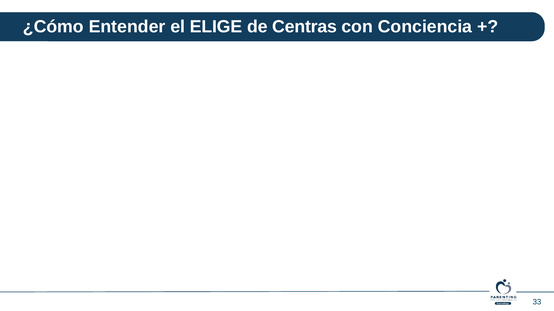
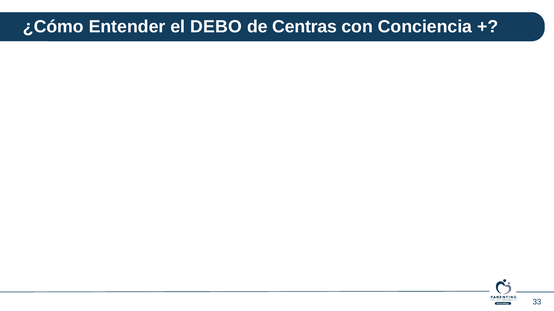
ELIGE: ELIGE -> DEBO
